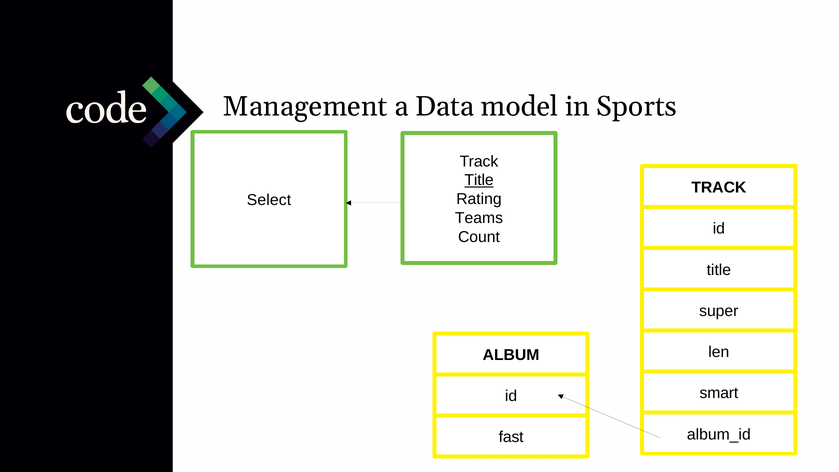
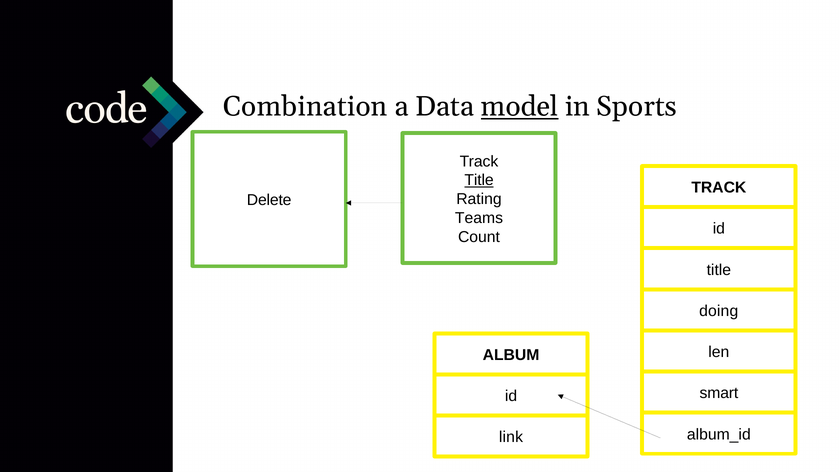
Management: Management -> Combination
model underline: none -> present
Select: Select -> Delete
super: super -> doing
fast: fast -> link
